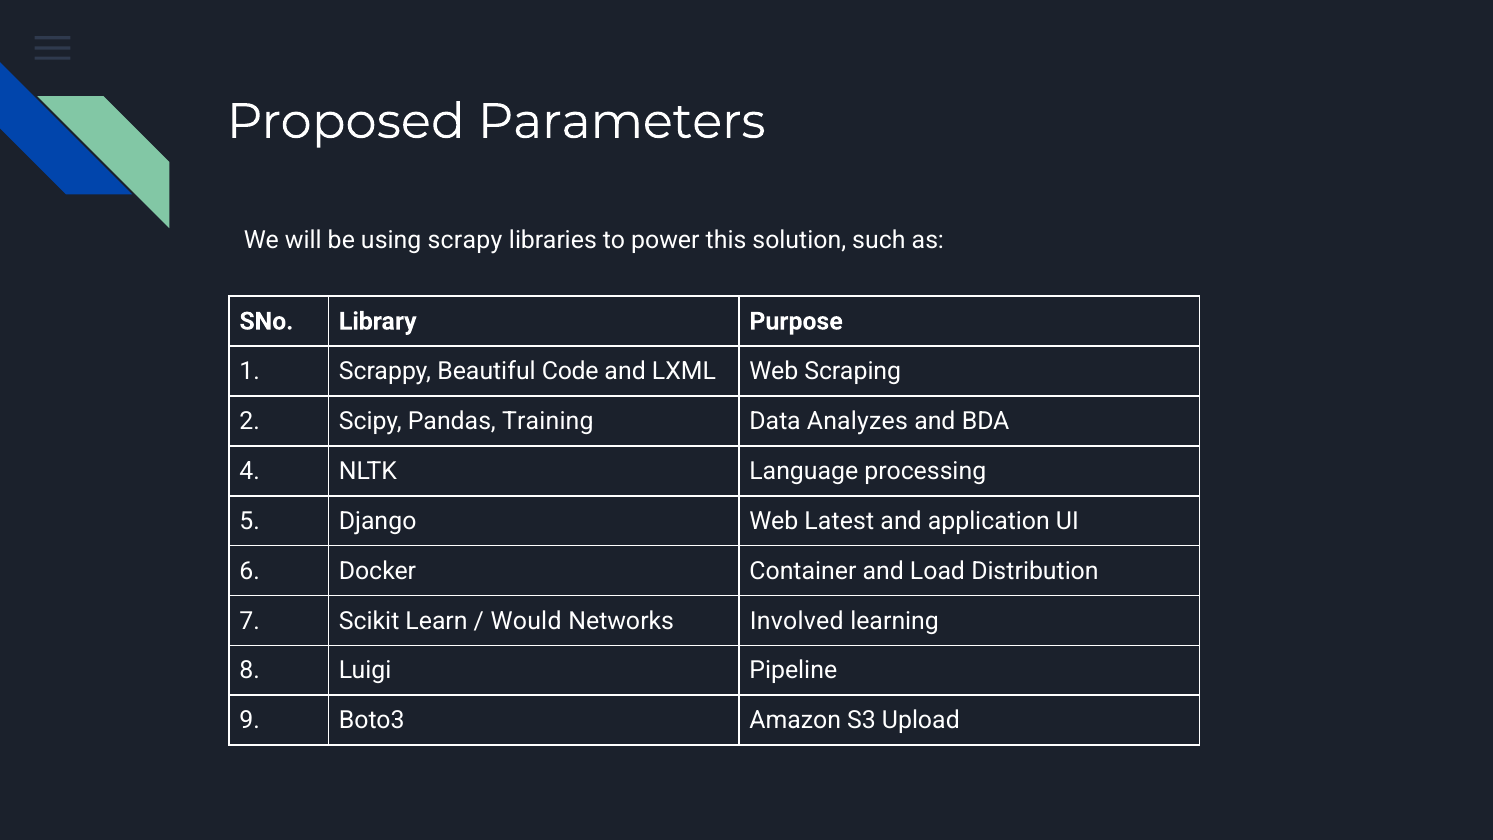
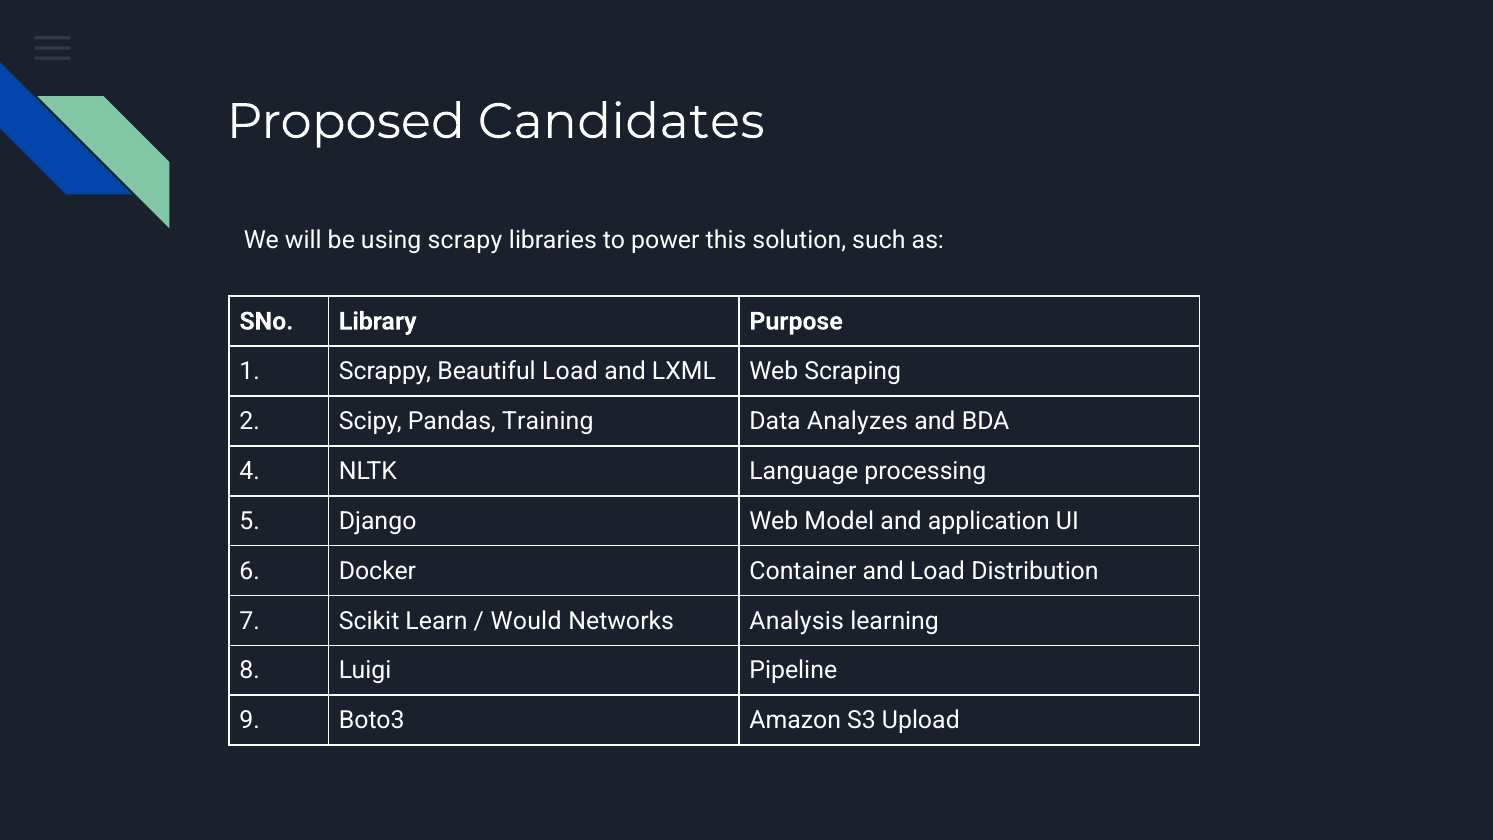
Parameters: Parameters -> Candidates
Beautiful Code: Code -> Load
Latest: Latest -> Model
Involved: Involved -> Analysis
